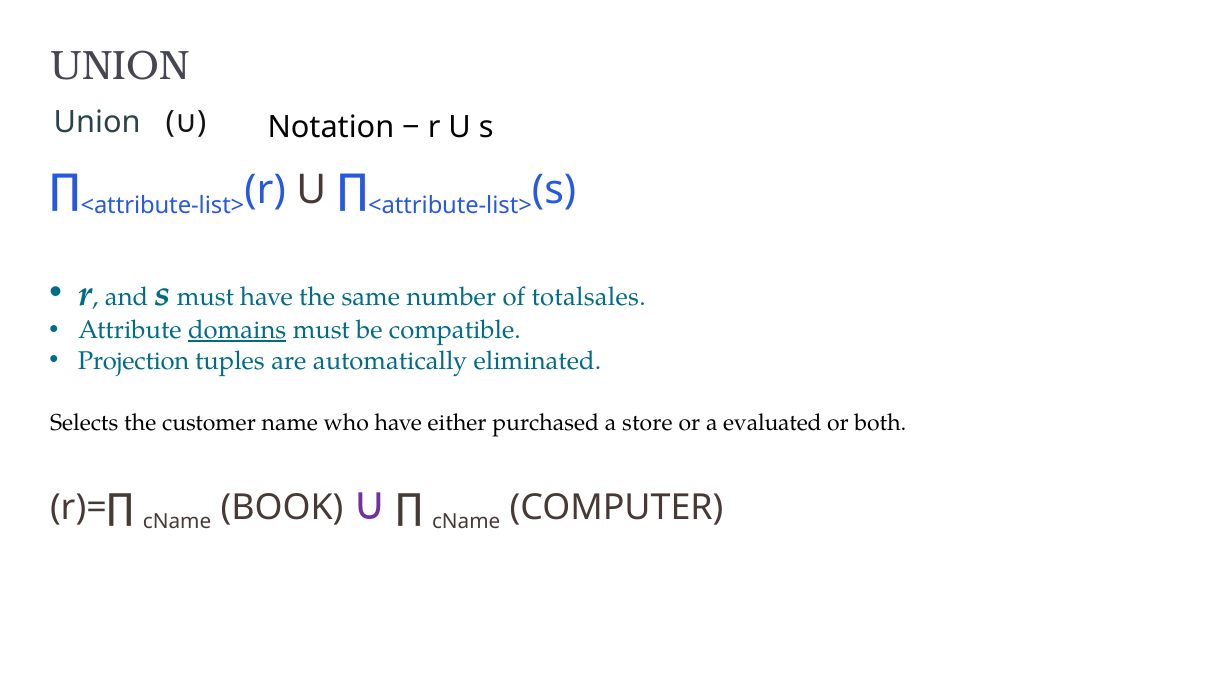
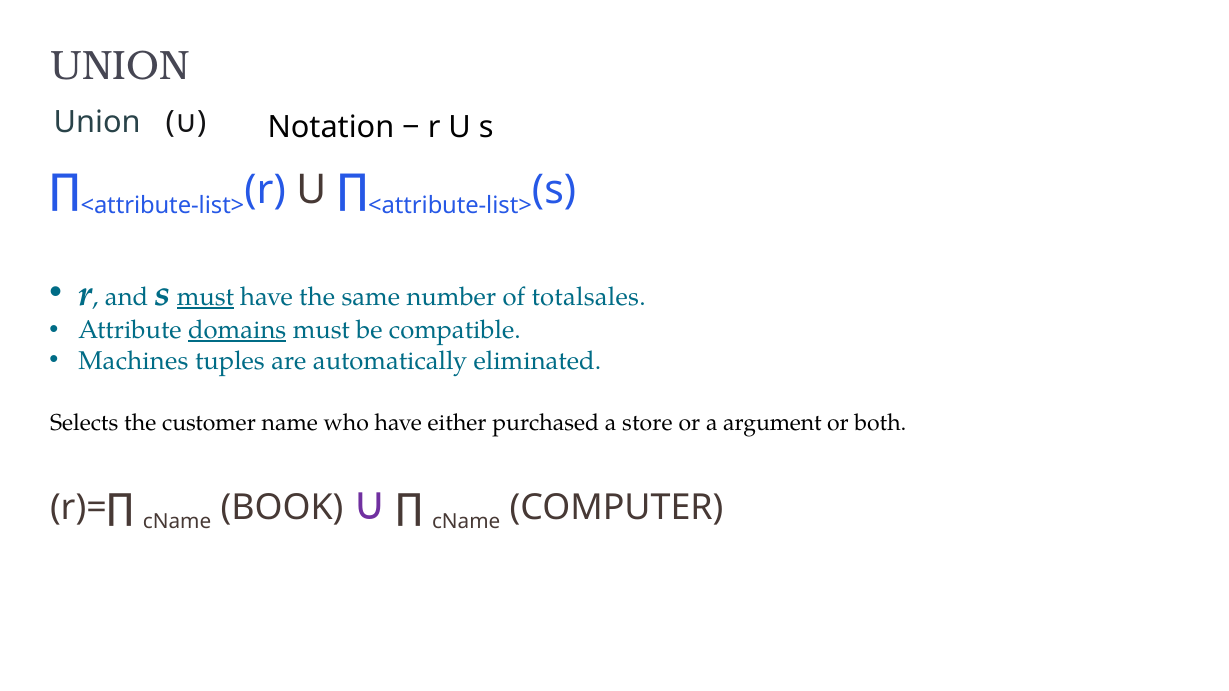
must at (205, 297) underline: none -> present
Projection: Projection -> Machines
evaluated: evaluated -> argument
